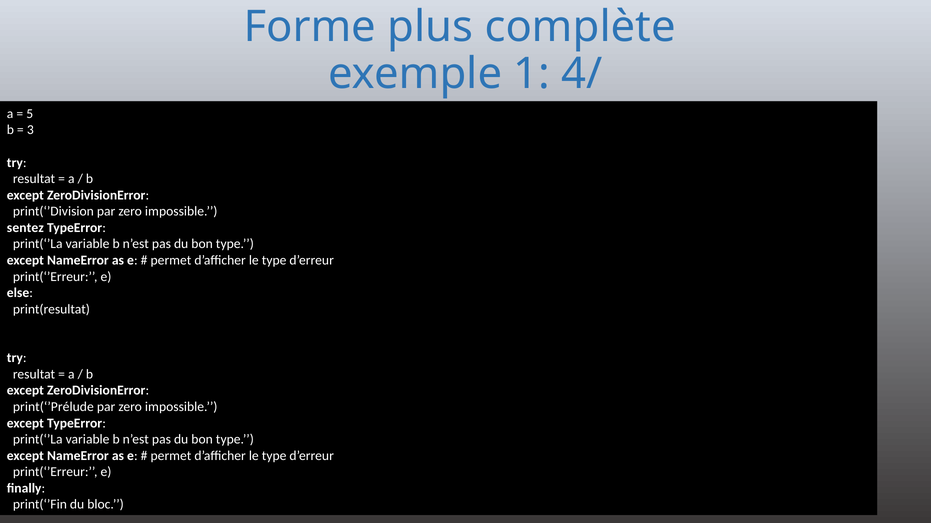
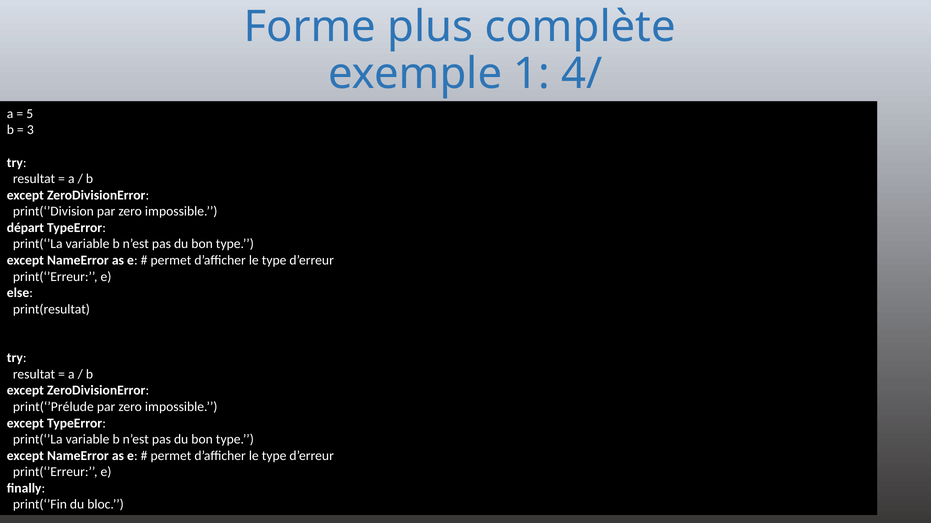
sentez: sentez -> départ
